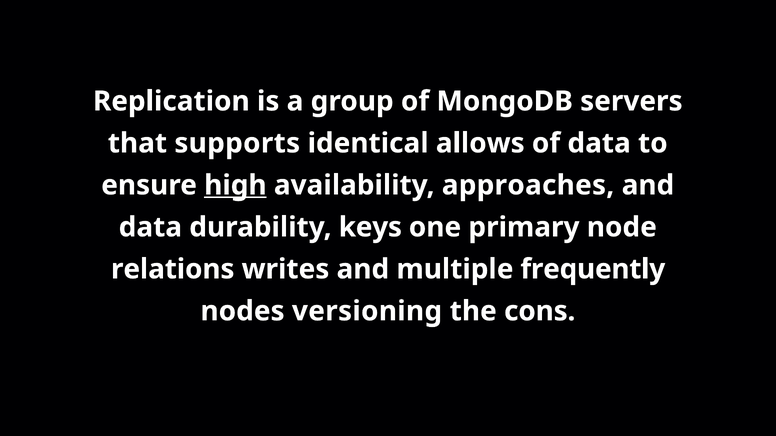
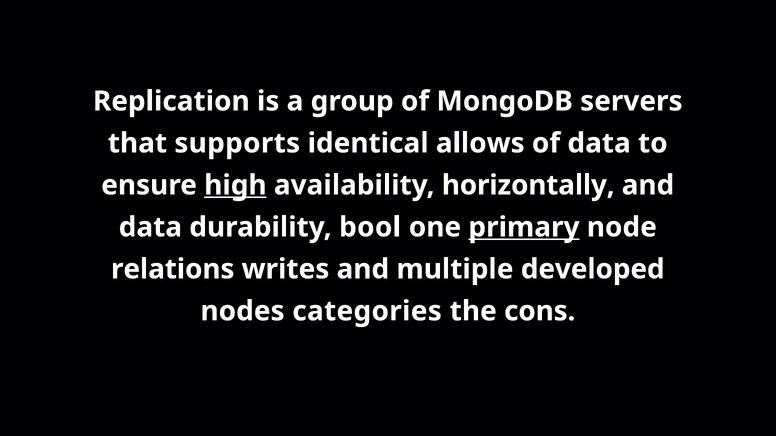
approaches: approaches -> horizontally
keys: keys -> bool
primary underline: none -> present
frequently: frequently -> developed
versioning: versioning -> categories
